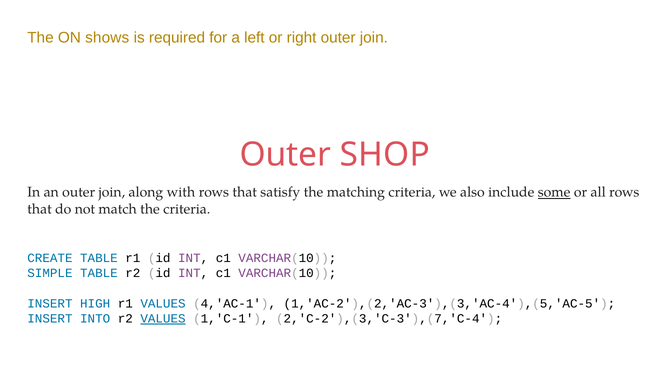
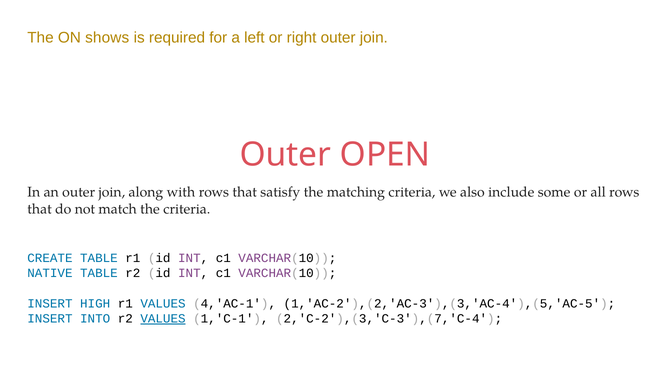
SHOP: SHOP -> OPEN
some underline: present -> none
SIMPLE: SIMPLE -> NATIVE
